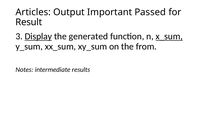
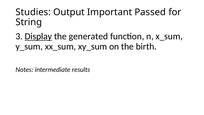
Articles: Articles -> Studies
Result: Result -> String
x_sum underline: present -> none
from: from -> birth
